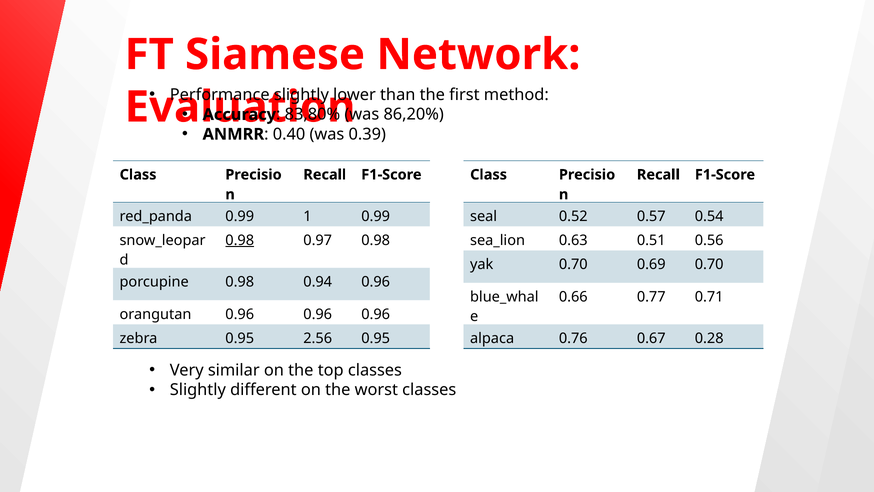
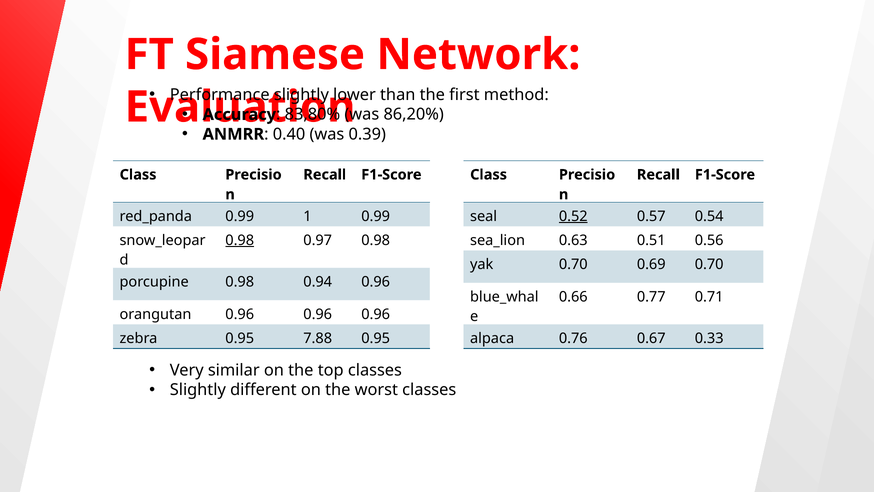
0.52 underline: none -> present
2.56: 2.56 -> 7.88
0.28: 0.28 -> 0.33
